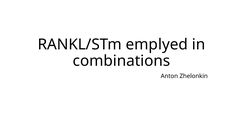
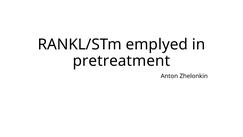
combinations: combinations -> pretreatment
